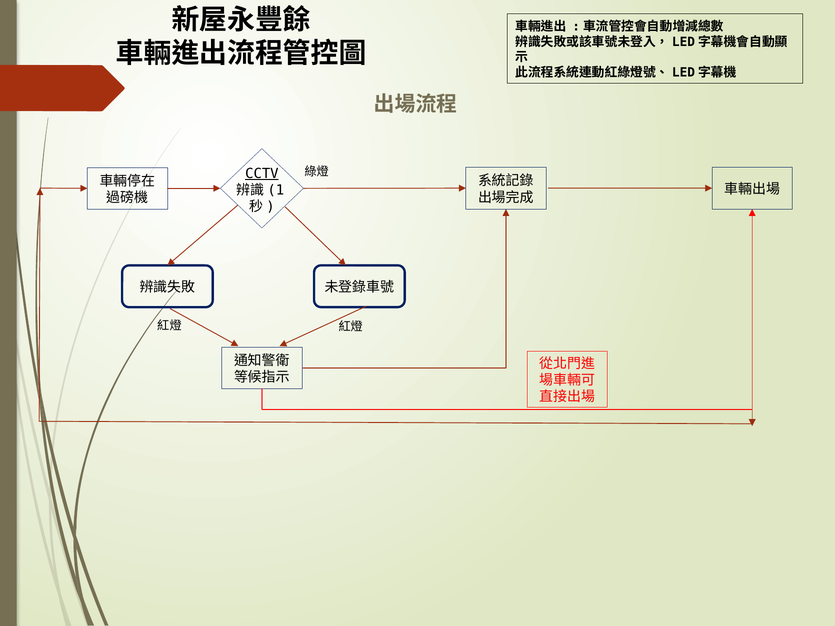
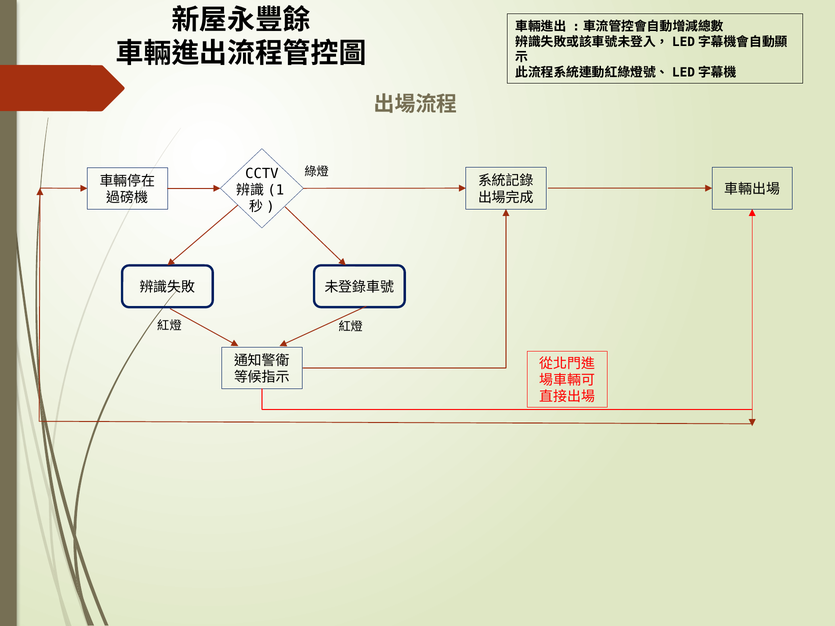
CCTV underline: present -> none
